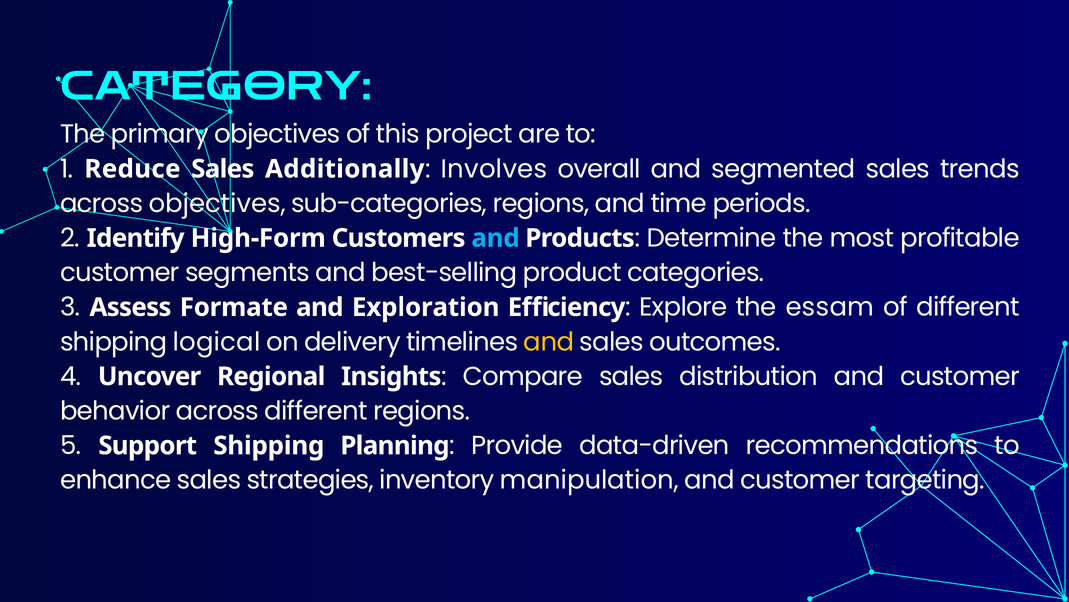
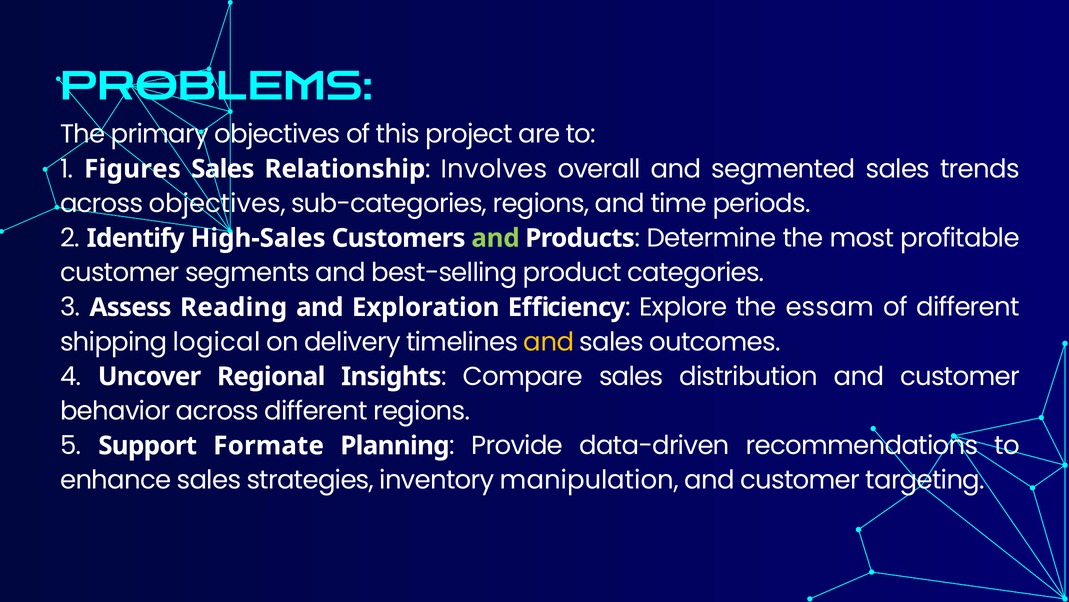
CATEGORY: CATEGORY -> PROBLEMS
Reduce: Reduce -> Figures
Additionally: Additionally -> Relationship
High-Form: High-Form -> High-Sales
and at (496, 238) colour: light blue -> light green
Formate: Formate -> Reading
Support Shipping: Shipping -> Formate
